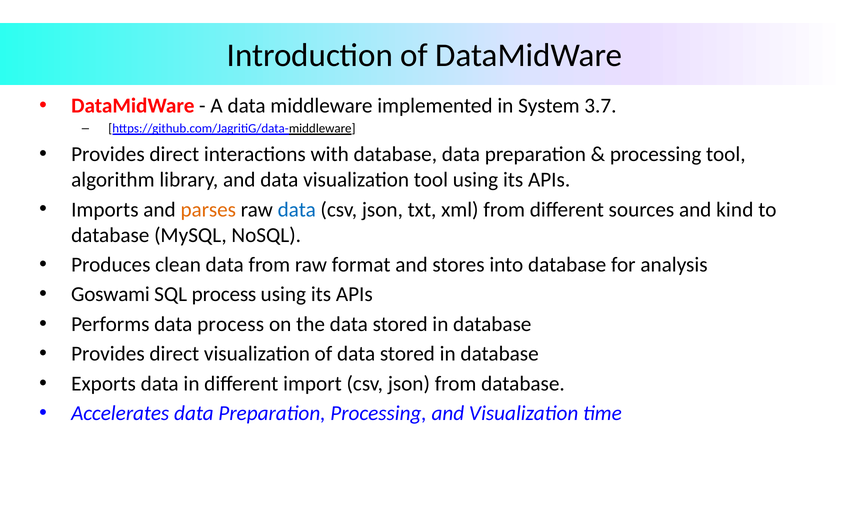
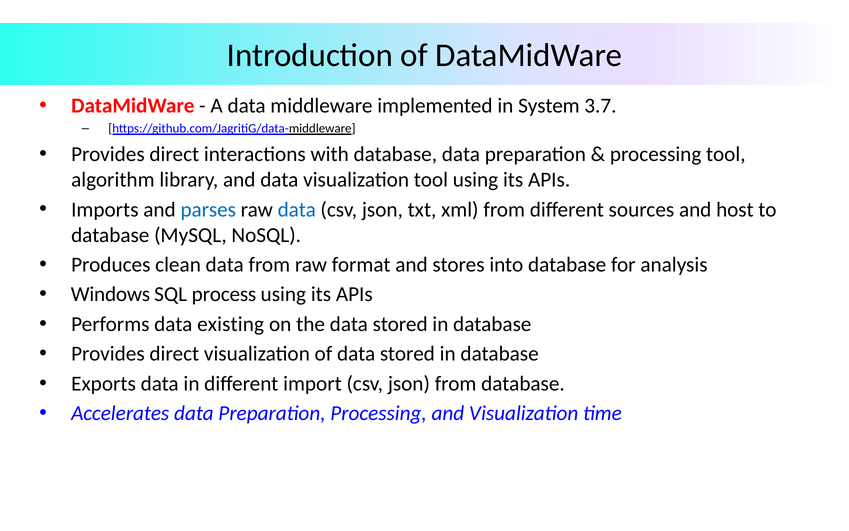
parses colour: orange -> blue
kind: kind -> host
Goswami: Goswami -> Windows
data process: process -> existing
